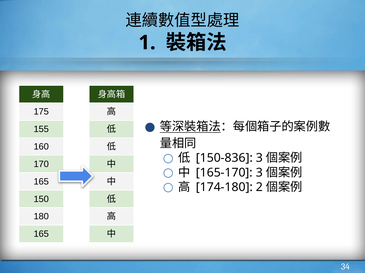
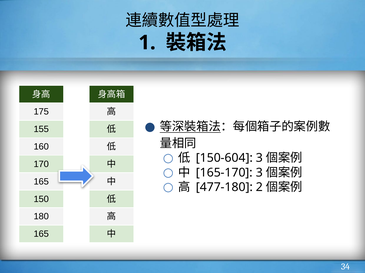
150-836: 150-836 -> 150-604
174-180: 174-180 -> 477-180
